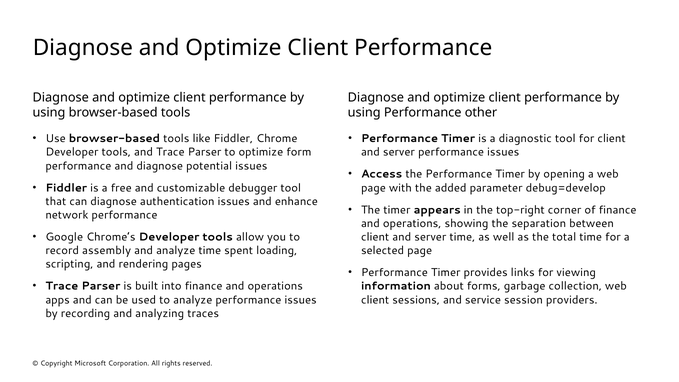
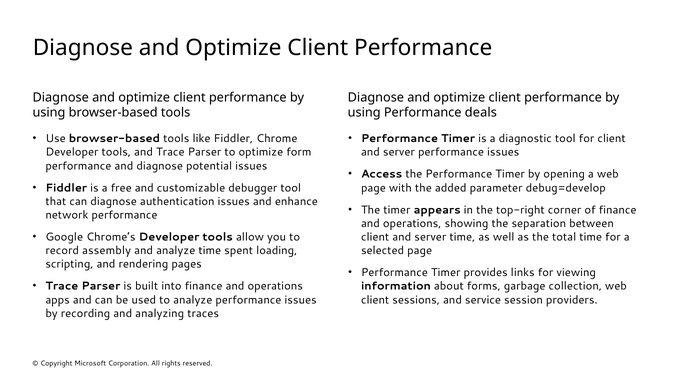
other: other -> deals
